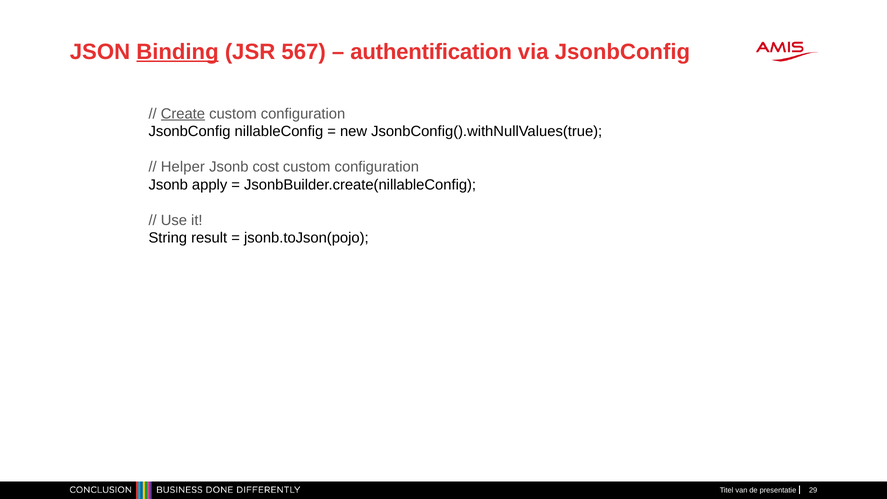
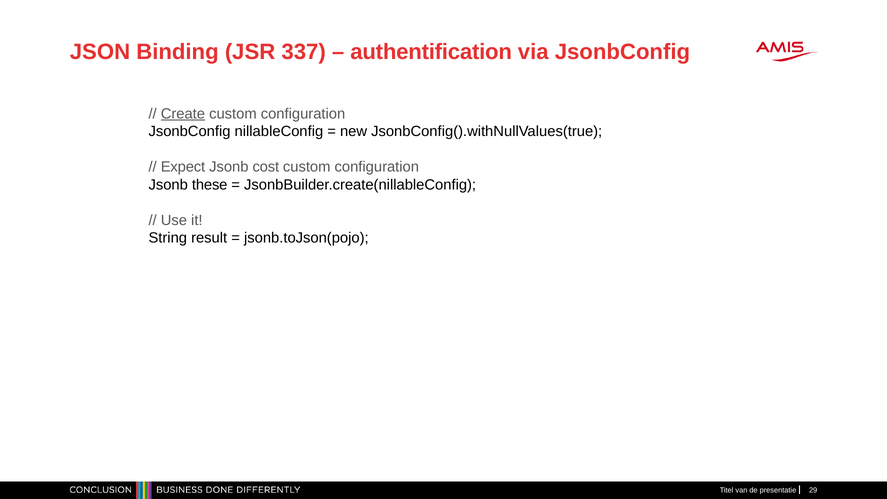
Binding underline: present -> none
567: 567 -> 337
Helper: Helper -> Expect
apply: apply -> these
